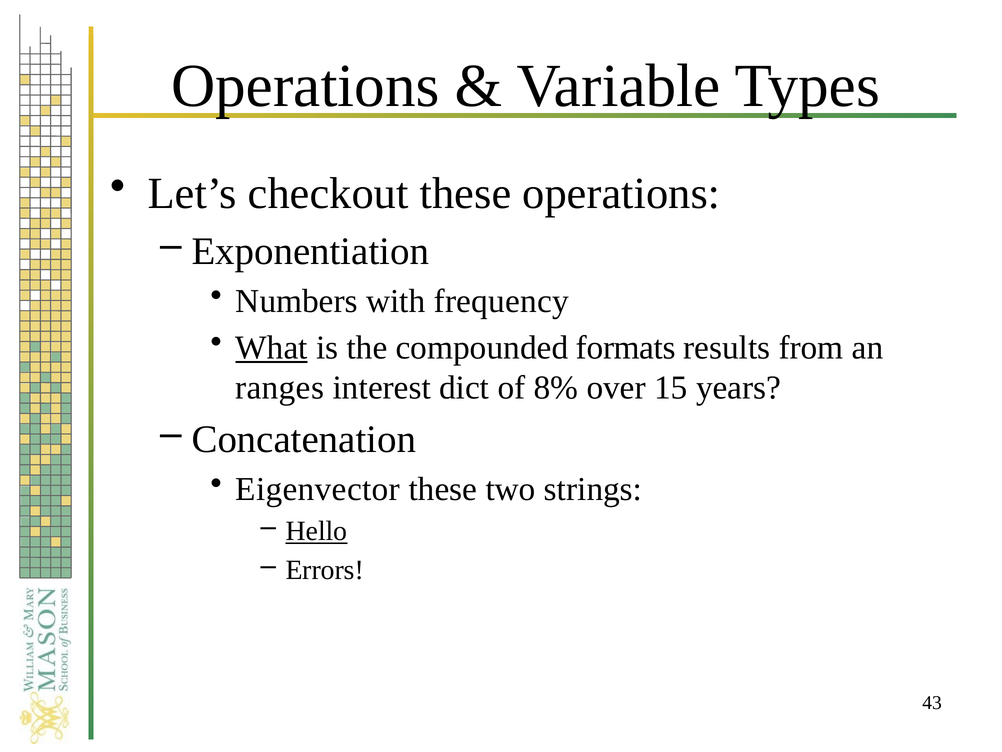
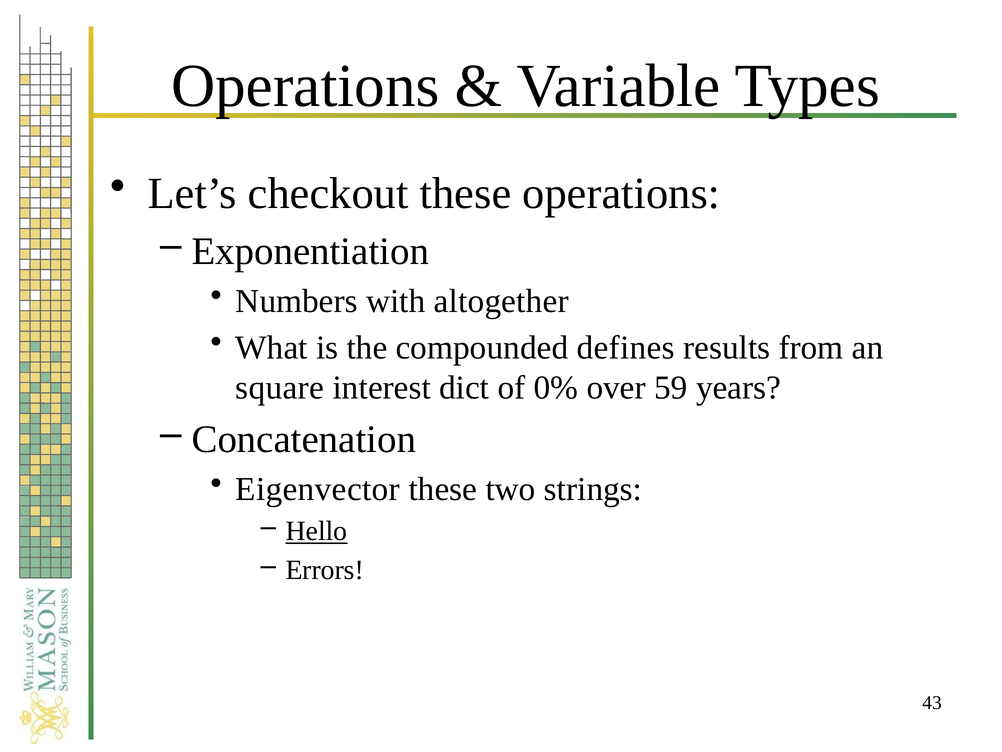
frequency: frequency -> altogether
What underline: present -> none
formats: formats -> defines
ranges: ranges -> square
8%: 8% -> 0%
15: 15 -> 59
